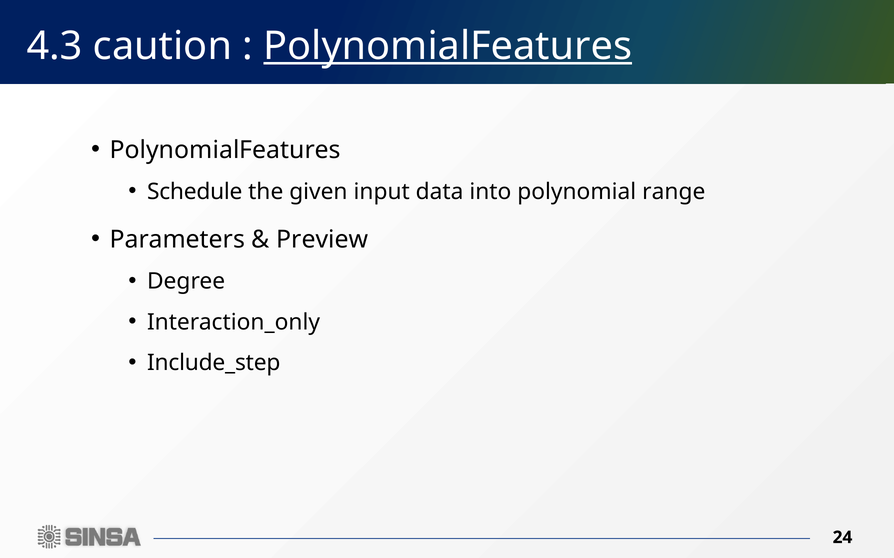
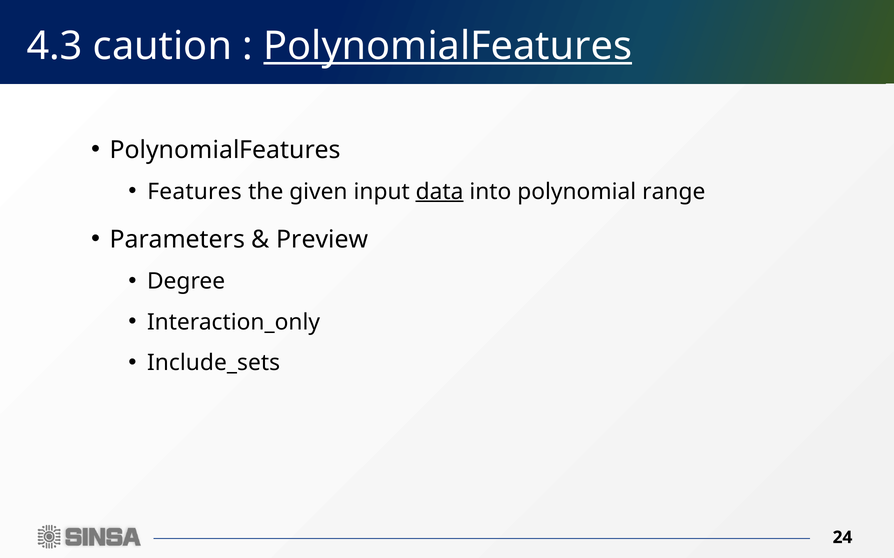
Schedule: Schedule -> Features
data underline: none -> present
Include_step: Include_step -> Include_sets
